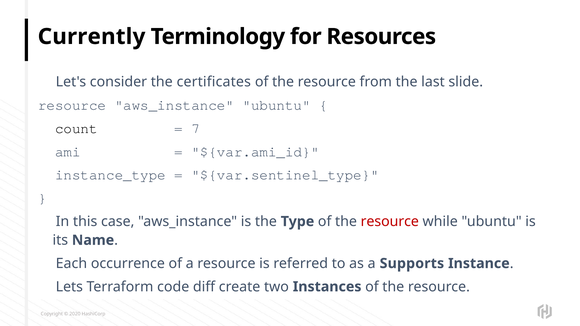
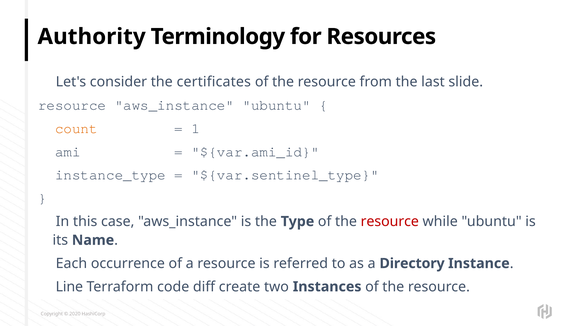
Currently: Currently -> Authority
count colour: black -> orange
7: 7 -> 1
Supports: Supports -> Directory
Lets: Lets -> Line
